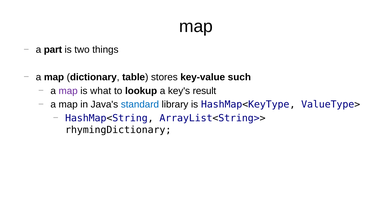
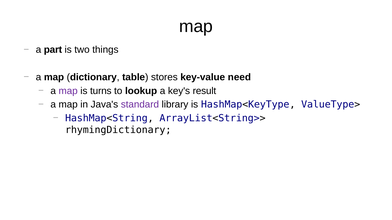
such: such -> need
what: what -> turns
standard colour: blue -> purple
